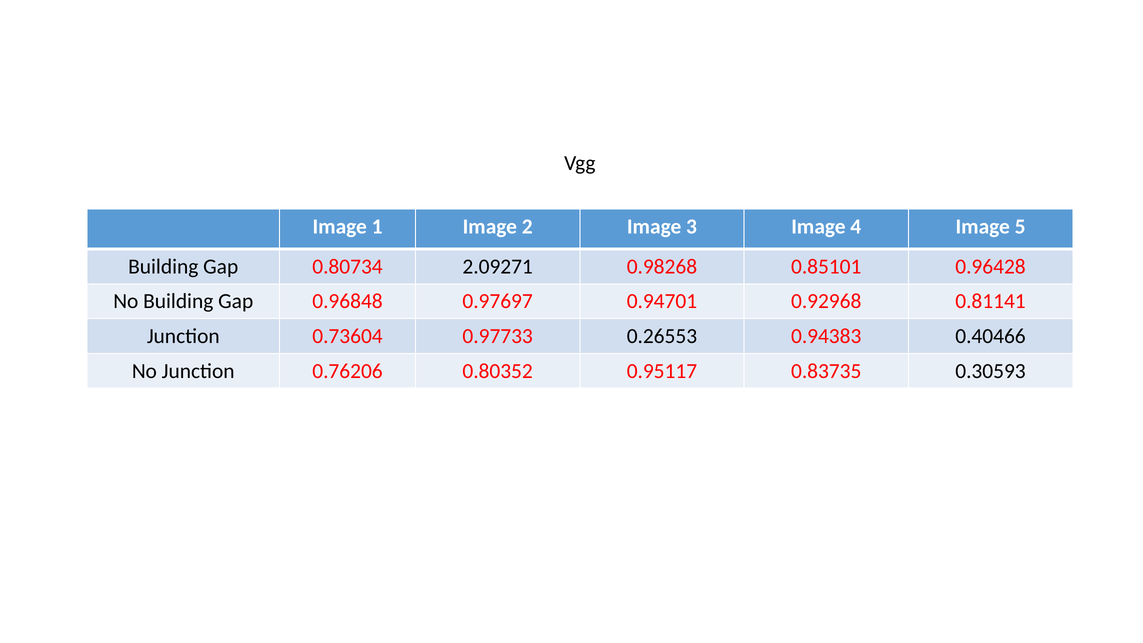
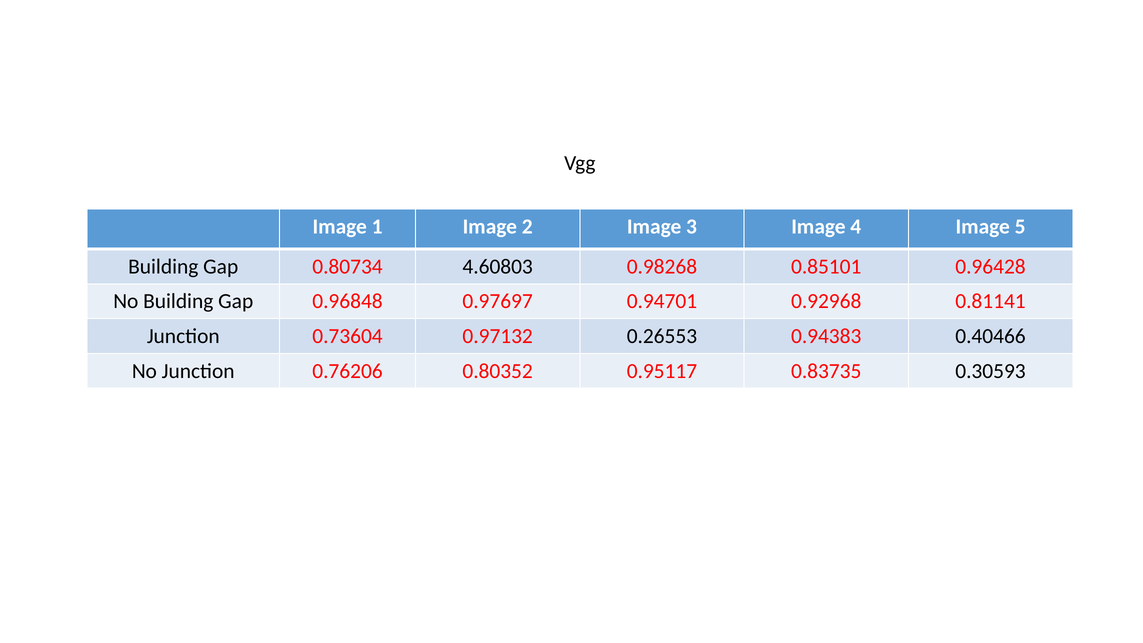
2.09271: 2.09271 -> 4.60803
0.97733: 0.97733 -> 0.97132
